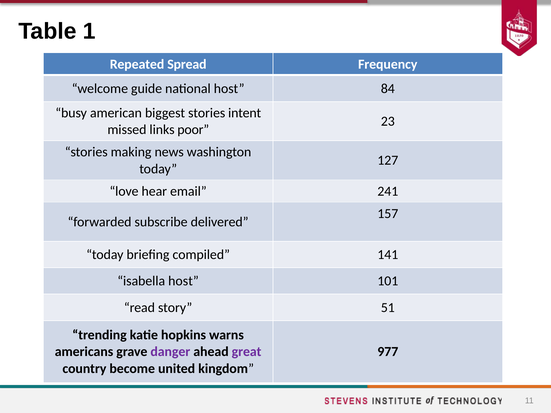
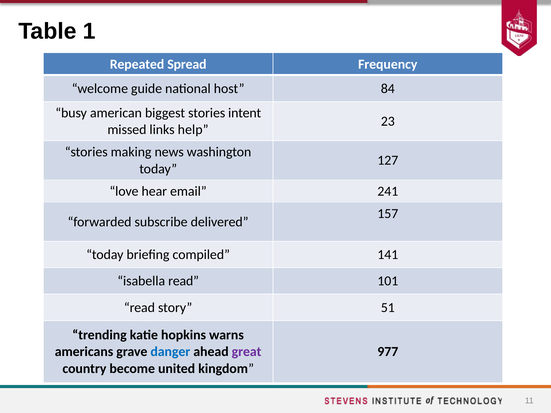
poor: poor -> help
isabella host: host -> read
danger colour: purple -> blue
